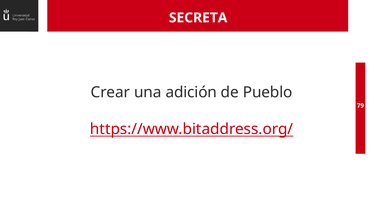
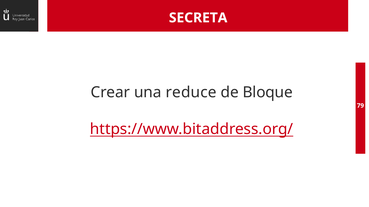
adición: adición -> reduce
Pueblo: Pueblo -> Bloque
